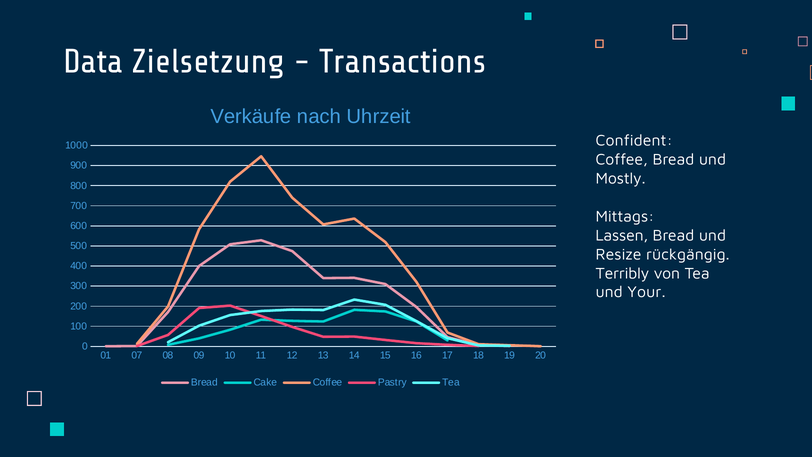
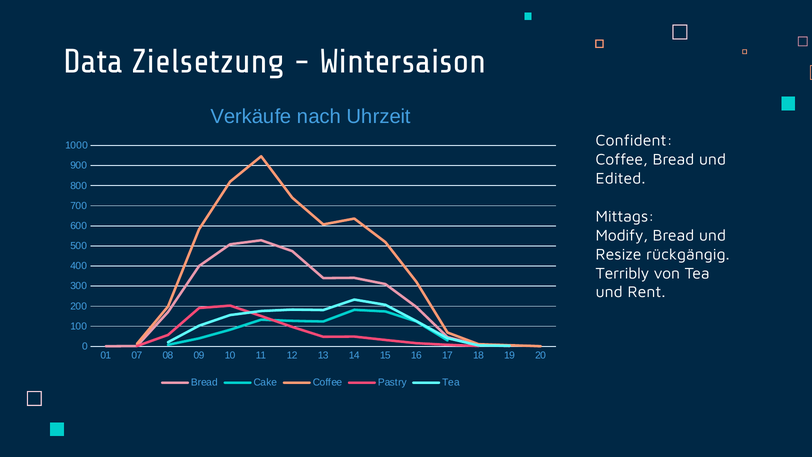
Transactions: Transactions -> Wintersaison
Mostly: Mostly -> Edited
Lassen: Lassen -> Modify
Your: Your -> Rent
